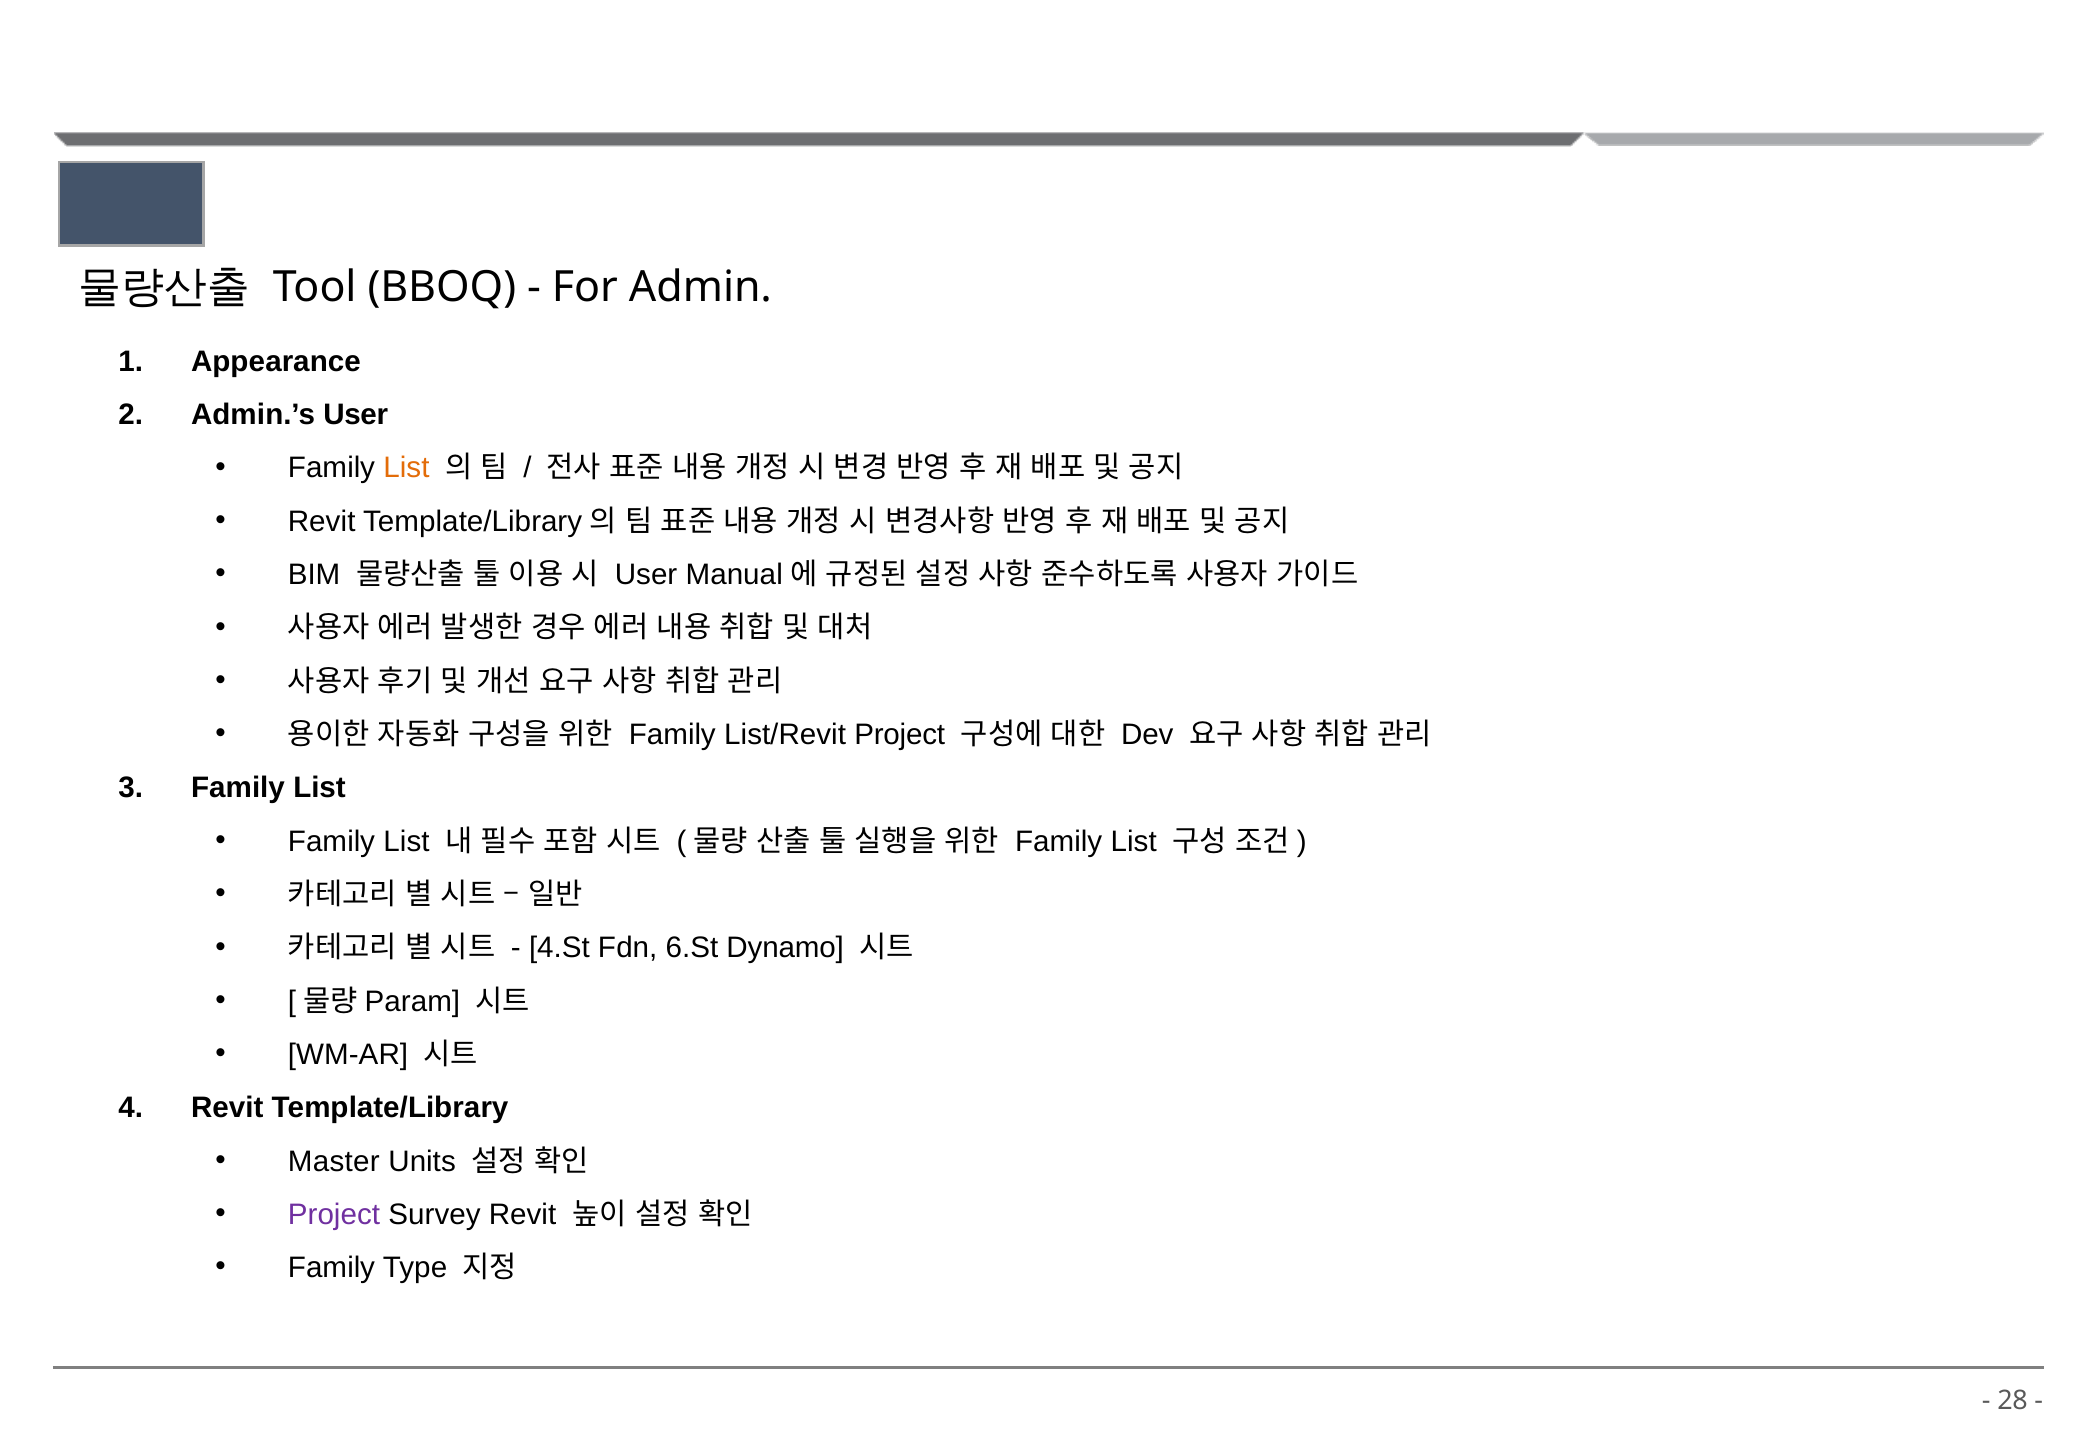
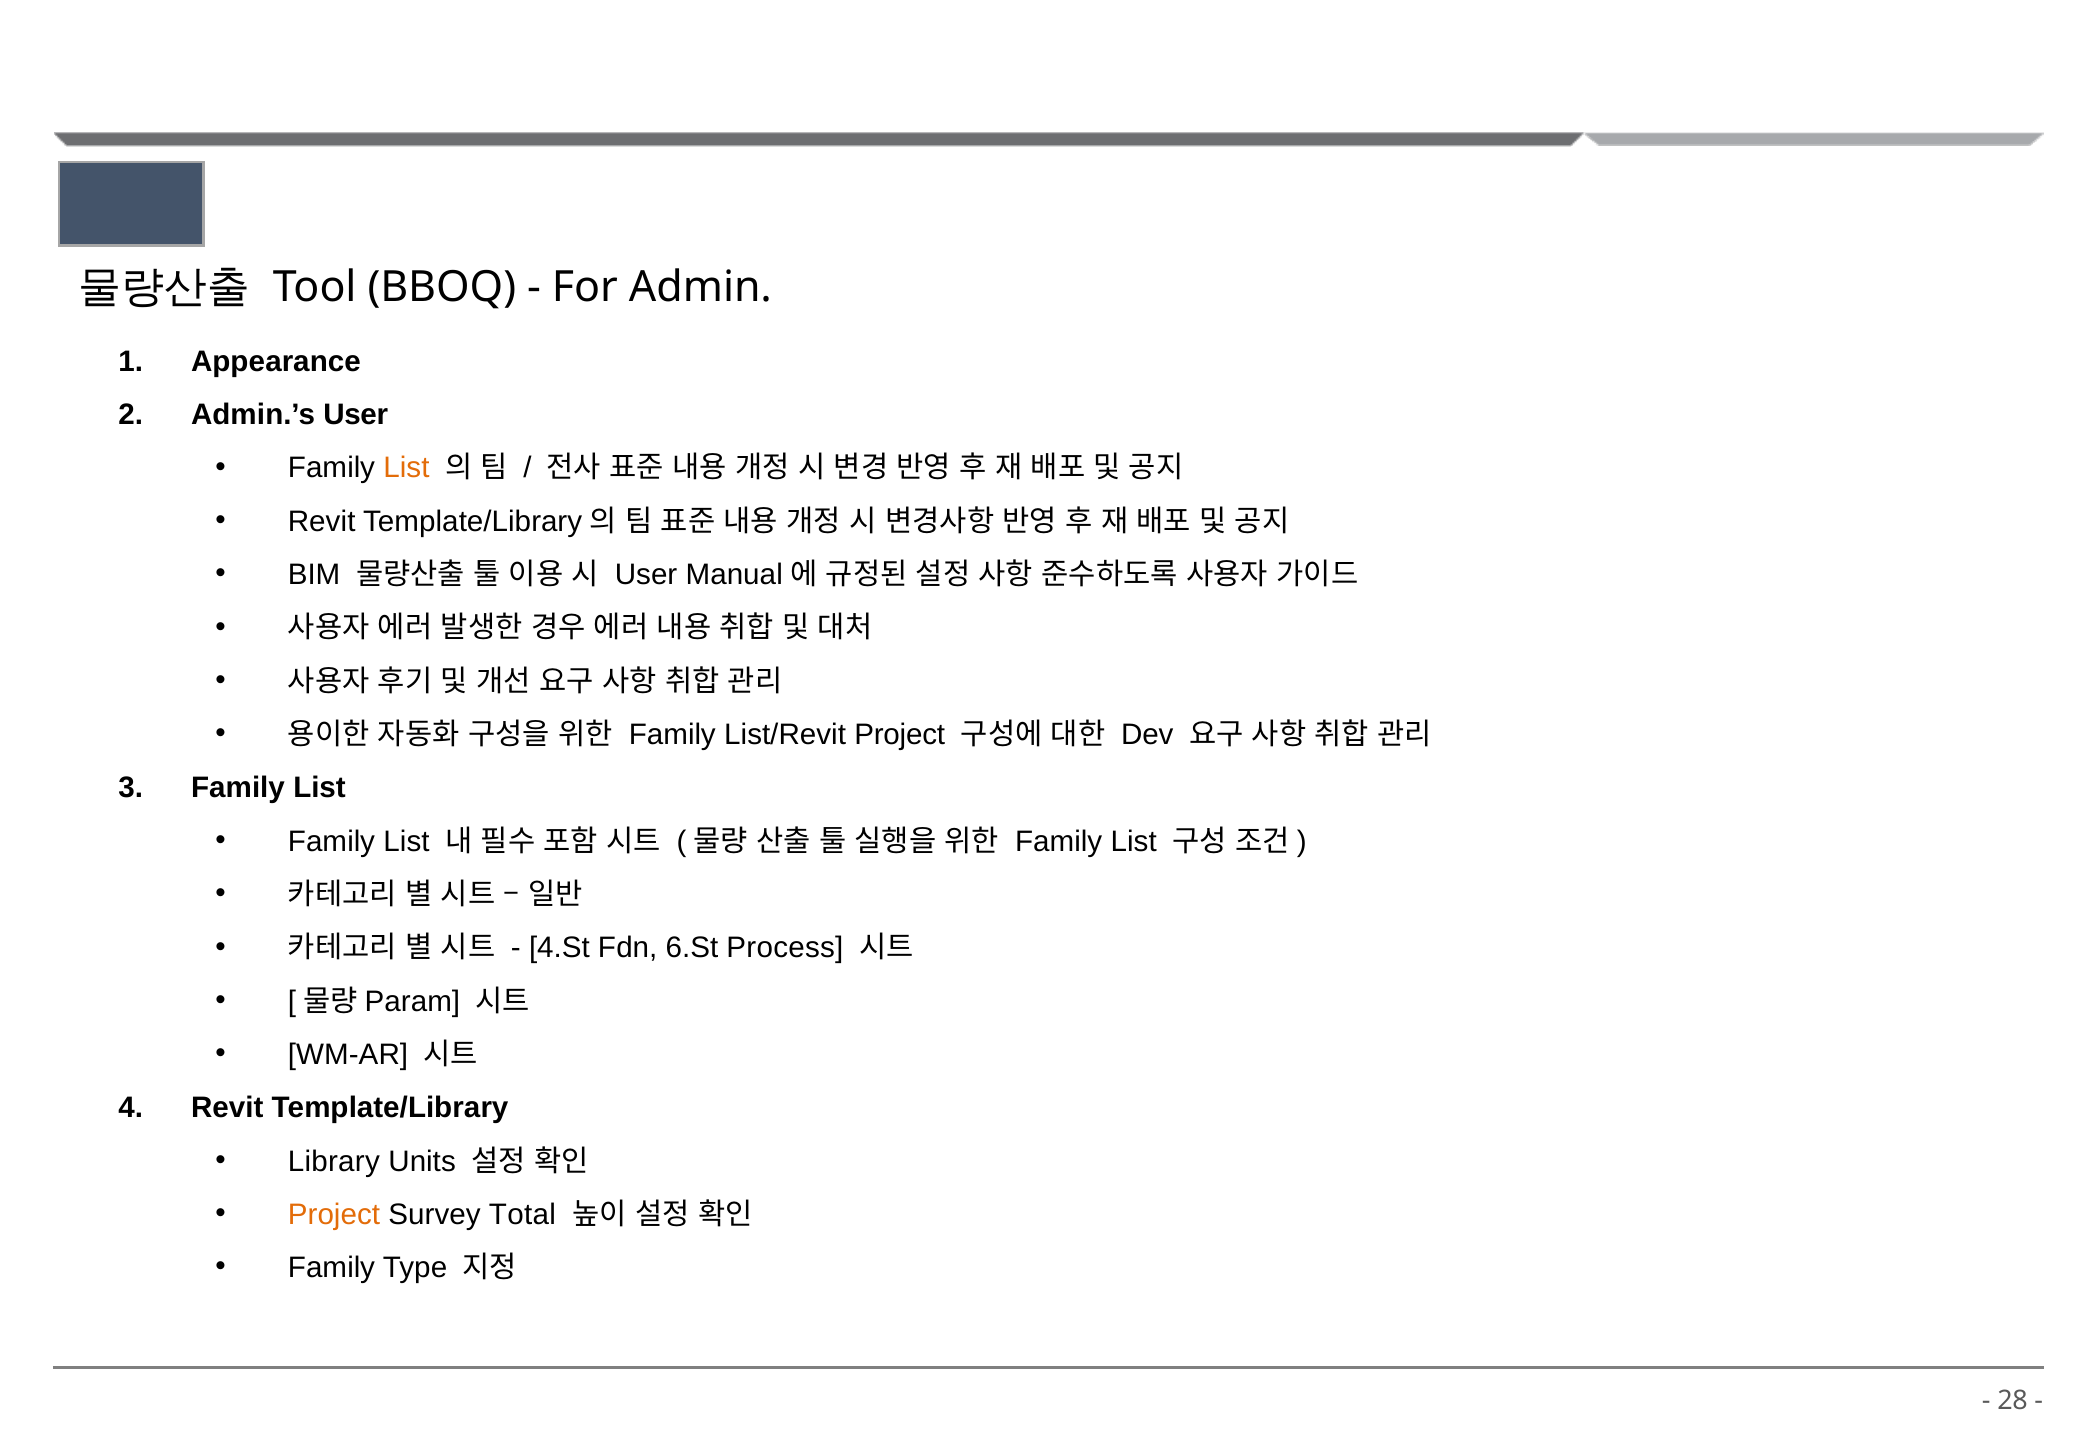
Dynamo: Dynamo -> Process
Master: Master -> Library
Project at (334, 1214) colour: purple -> orange
Survey Revit: Revit -> Total
